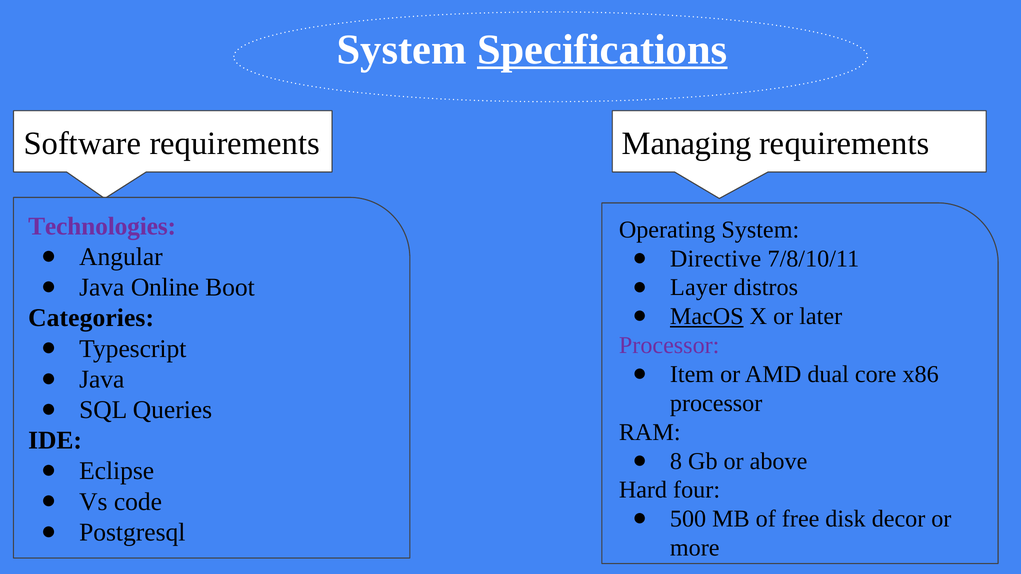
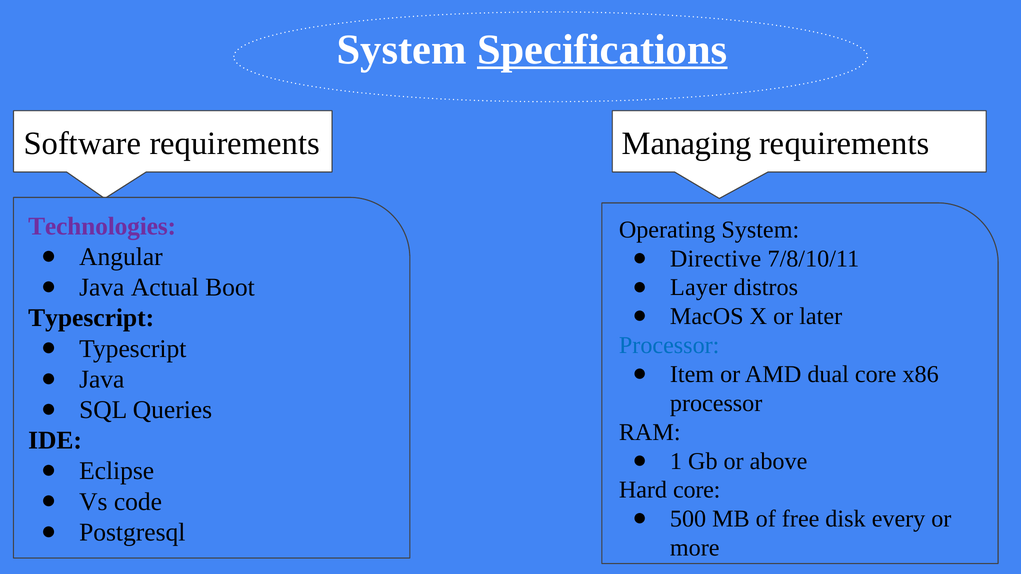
Online: Online -> Actual
MacOS underline: present -> none
Categories at (91, 318): Categories -> Typescript
Processor at (669, 346) colour: purple -> blue
8: 8 -> 1
Hard four: four -> core
decor: decor -> every
